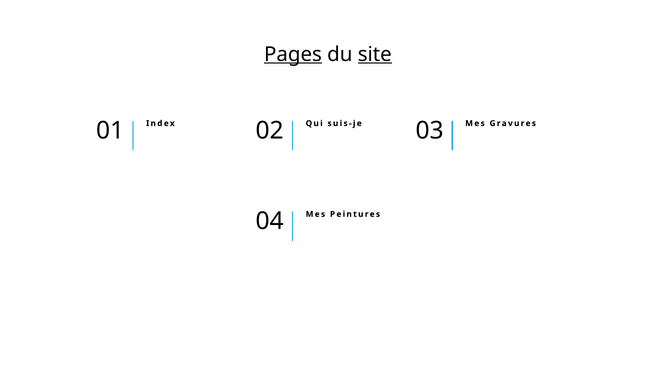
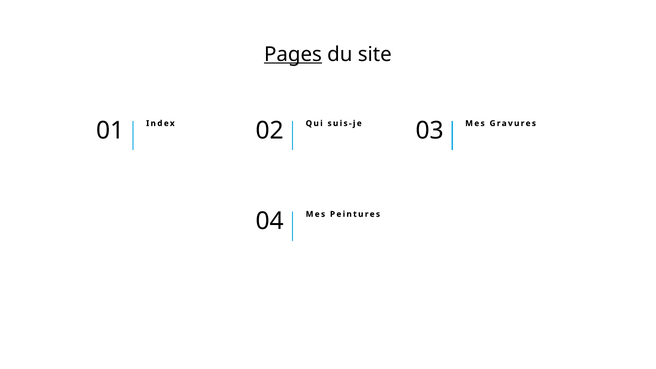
site underline: present -> none
